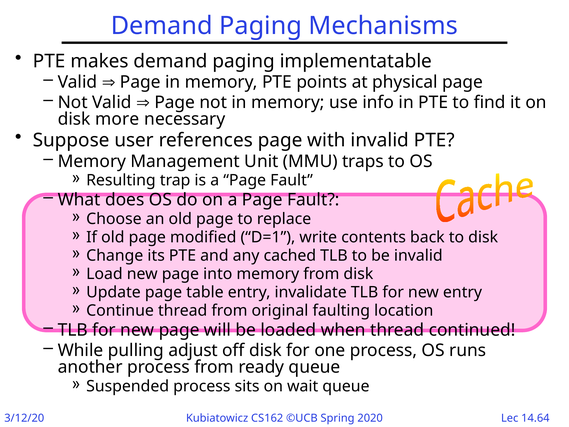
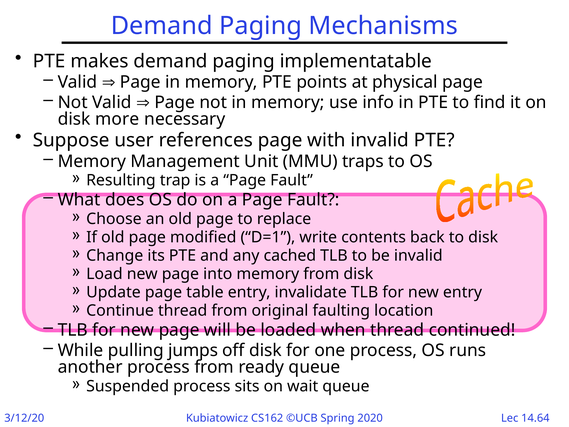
adjust: adjust -> jumps
